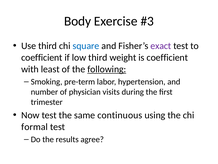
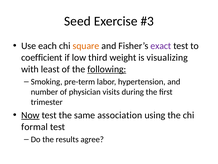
Body: Body -> Seed
Use third: third -> each
square colour: blue -> orange
is coefficient: coefficient -> visualizing
Now underline: none -> present
continuous: continuous -> association
